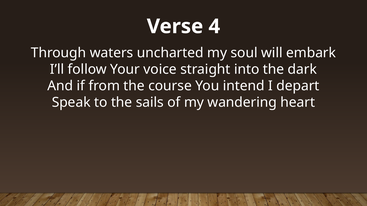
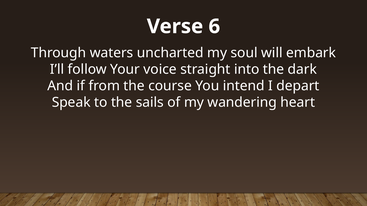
4: 4 -> 6
